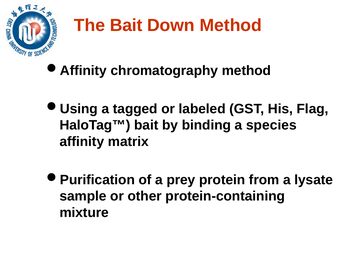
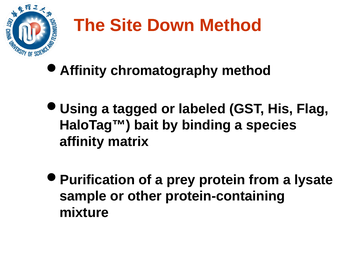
The Bait: Bait -> Site
